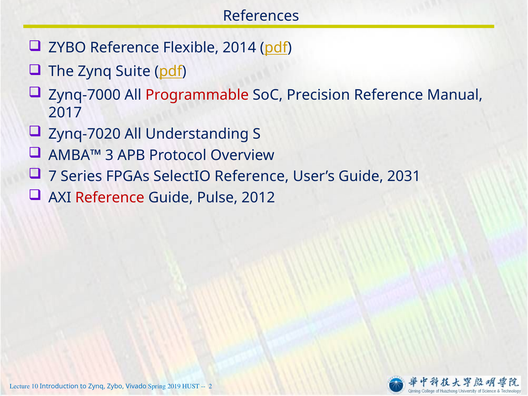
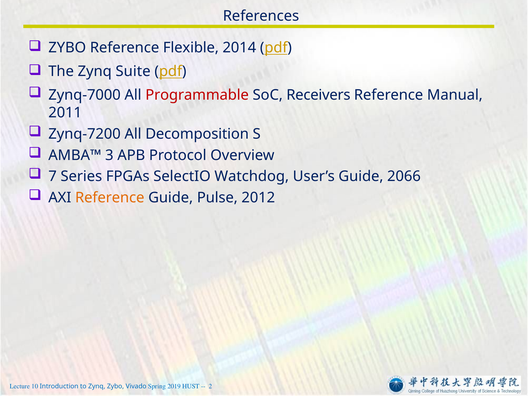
Precision: Precision -> Receivers
2017: 2017 -> 2011
Zynq-7020: Zynq-7020 -> Zynq-7200
Understanding: Understanding -> Decomposition
SelectIO Reference: Reference -> Watchdog
2031: 2031 -> 2066
Reference at (110, 198) colour: red -> orange
